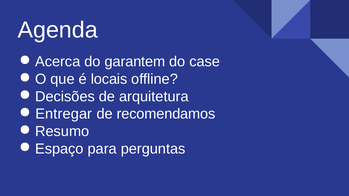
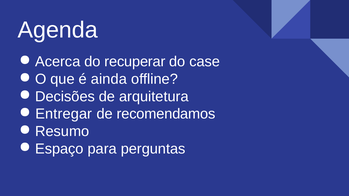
garantem: garantem -> recuperar
locais: locais -> ainda
